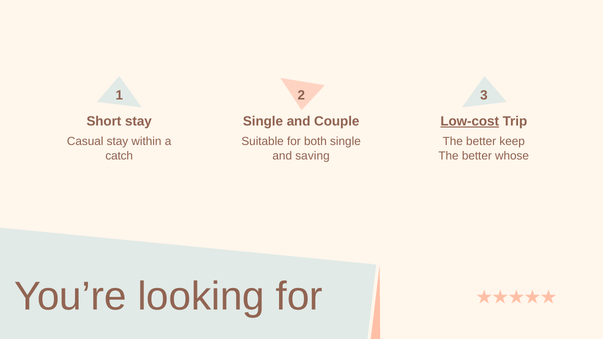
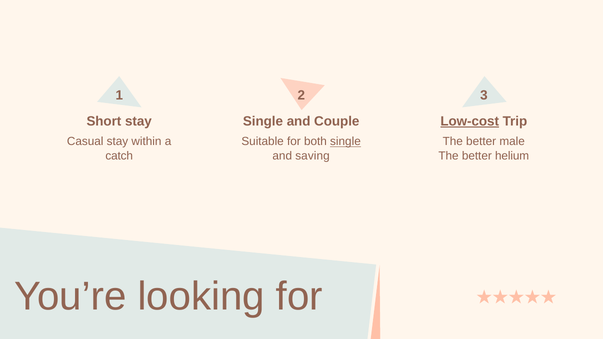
single at (345, 142) underline: none -> present
keep: keep -> male
whose: whose -> helium
